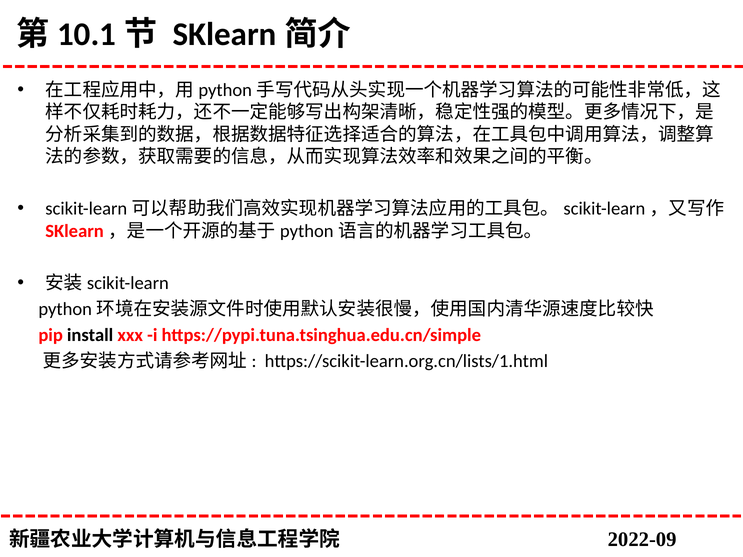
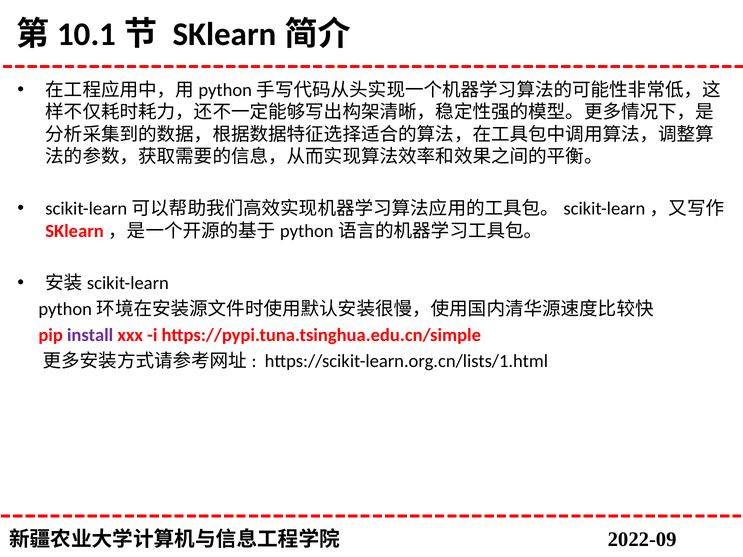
install colour: black -> purple
